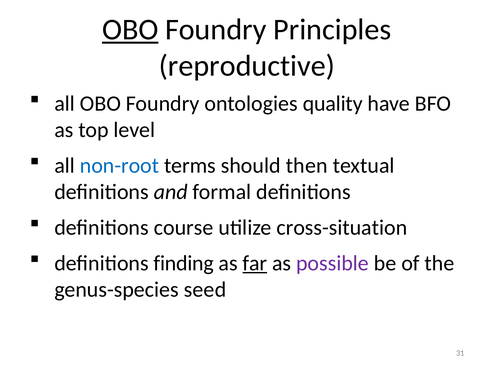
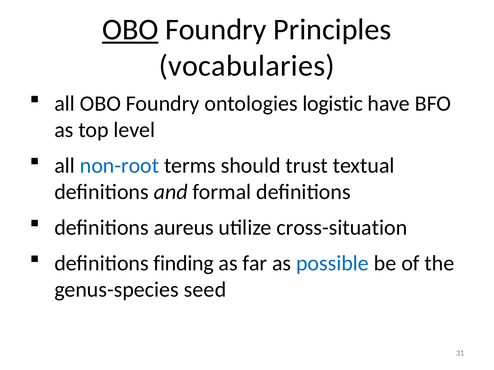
reproductive: reproductive -> vocabularies
quality: quality -> logistic
then: then -> trust
course: course -> aureus
far underline: present -> none
possible colour: purple -> blue
